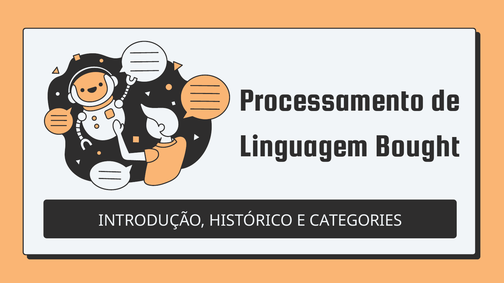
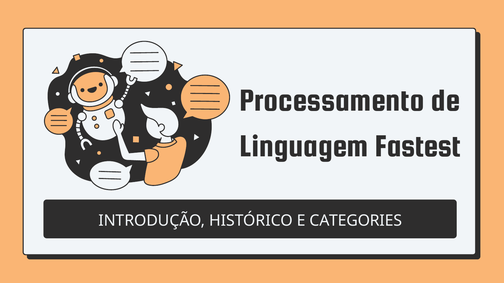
Bought: Bought -> Fastest
